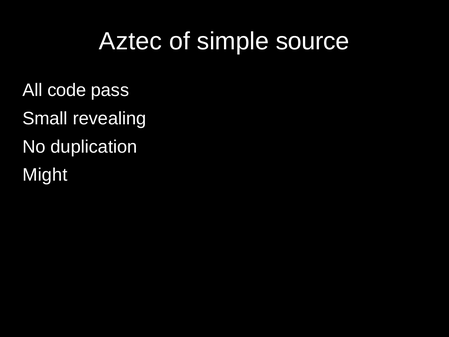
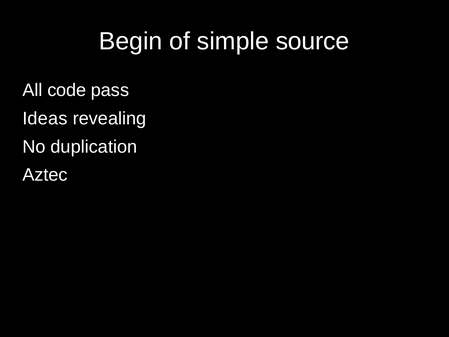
Aztec: Aztec -> Begin
Small: Small -> Ideas
Might: Might -> Aztec
